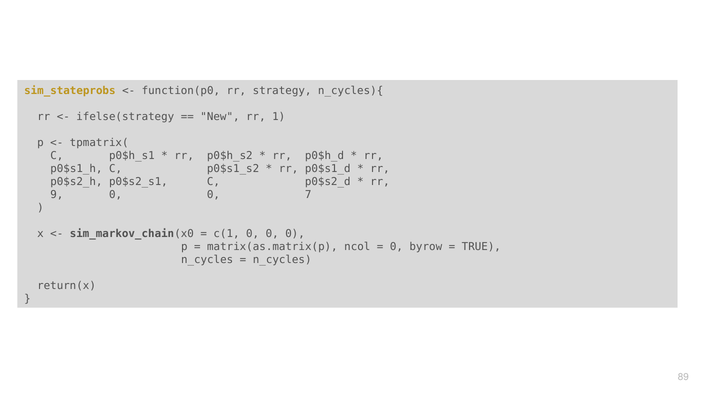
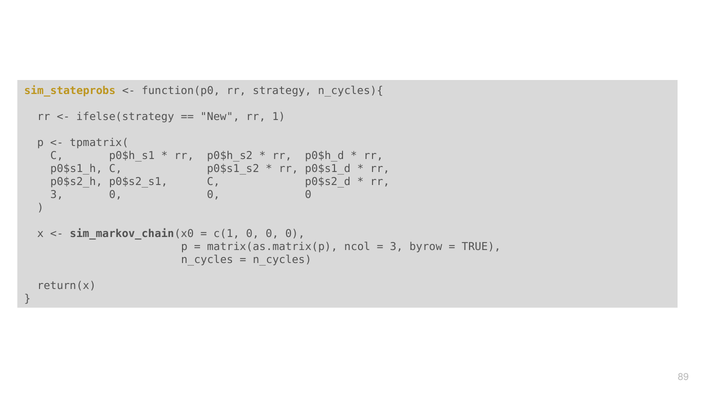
9 at (57, 195): 9 -> 3
7 at (308, 195): 7 -> 0
0 at (396, 247): 0 -> 3
